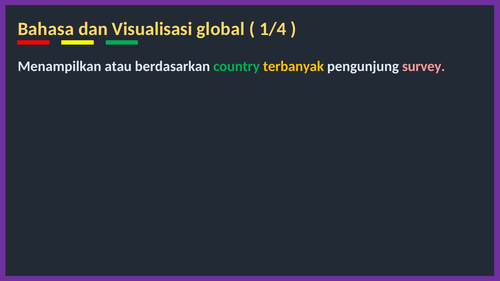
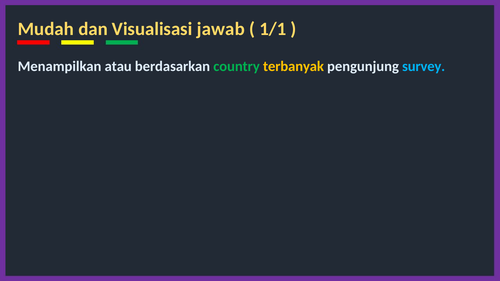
Bahasa: Bahasa -> Mudah
global: global -> jawab
1/4: 1/4 -> 1/1
survey colour: pink -> light blue
